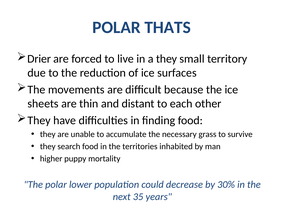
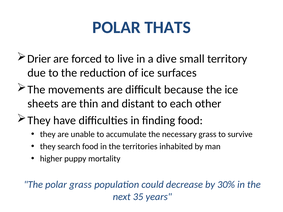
a they: they -> dive
polar lower: lower -> grass
